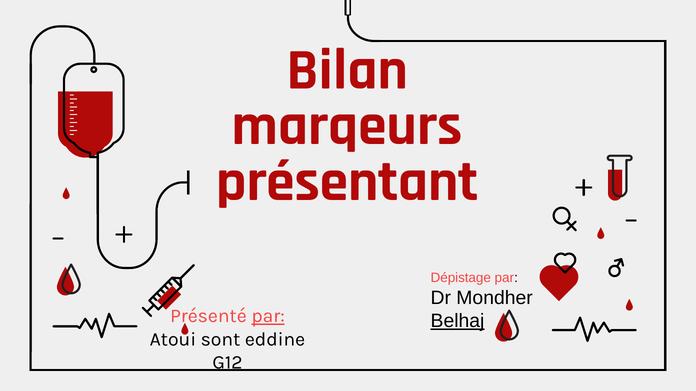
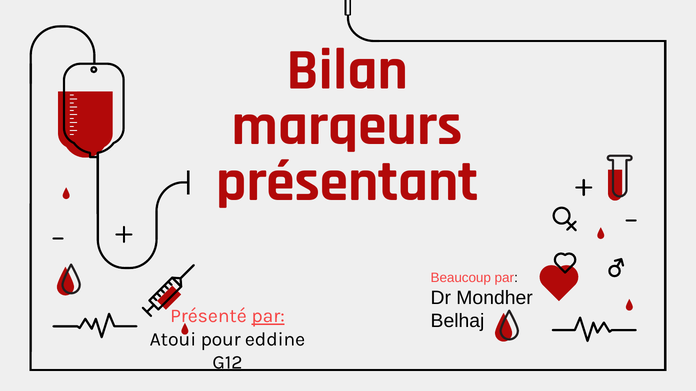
Dépistage: Dépistage -> Beaucoup
Belhaj underline: present -> none
sont: sont -> pour
